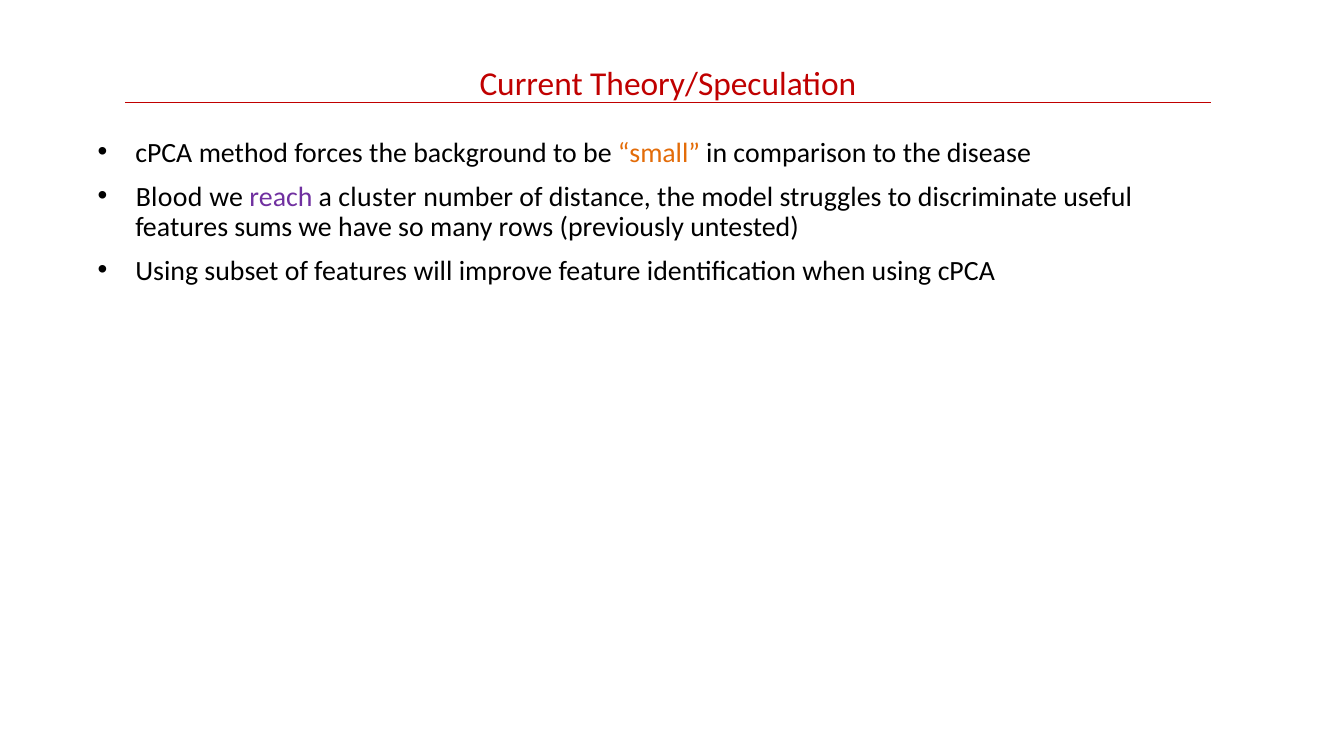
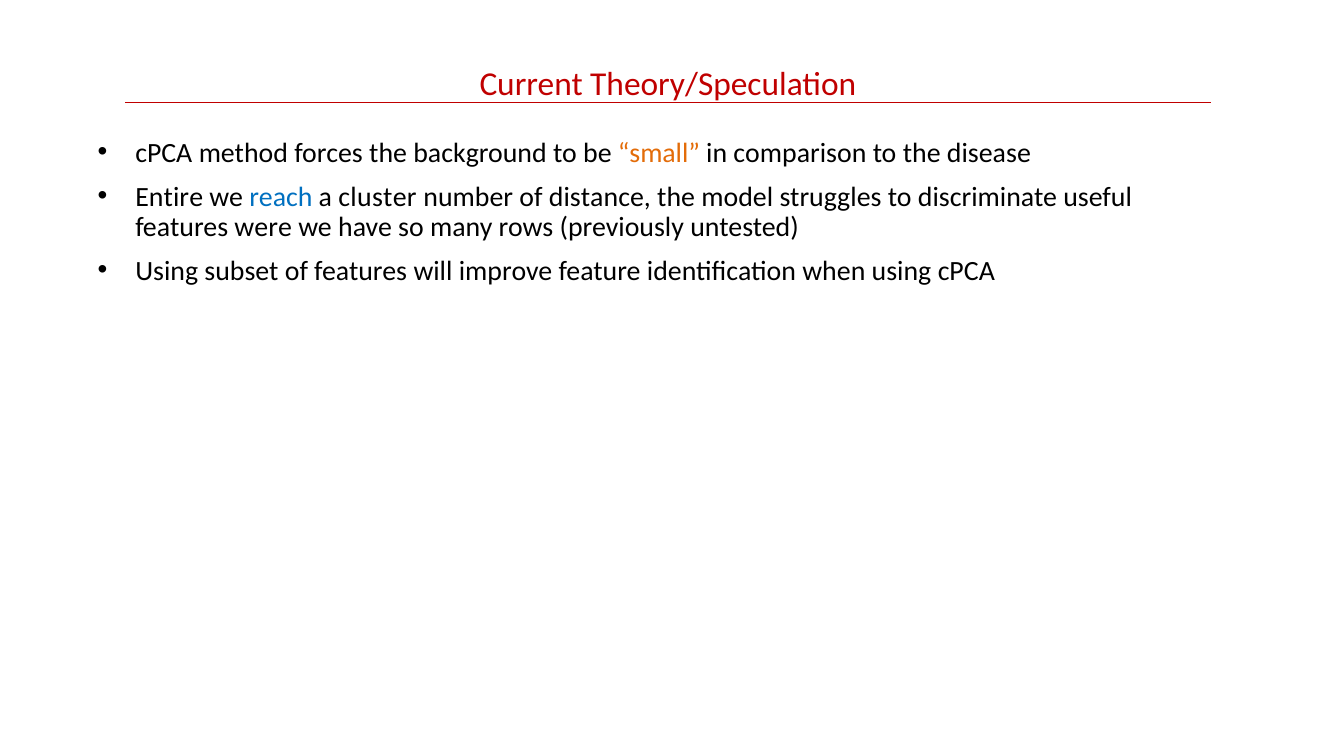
Blood: Blood -> Entire
reach colour: purple -> blue
sums: sums -> were
